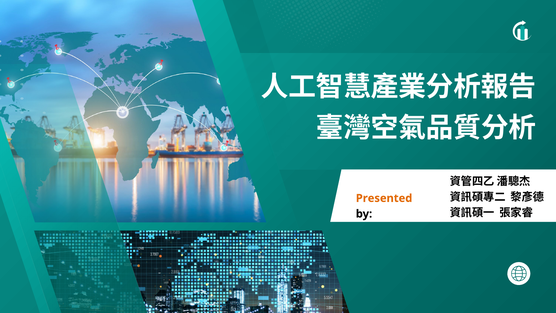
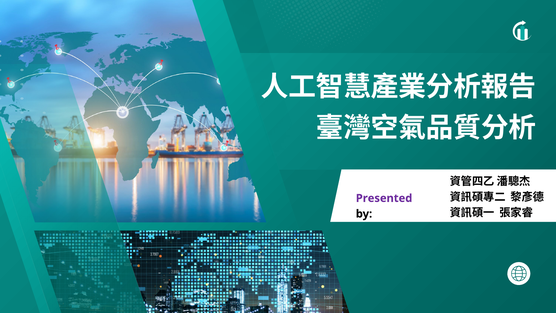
Presented colour: orange -> purple
